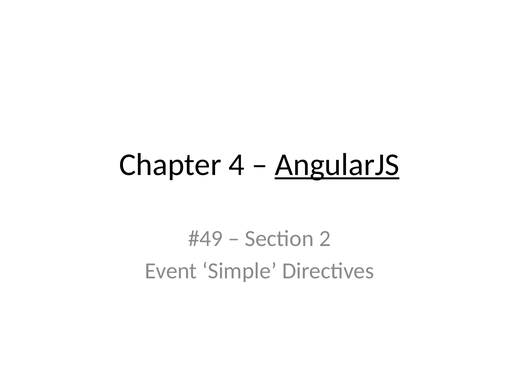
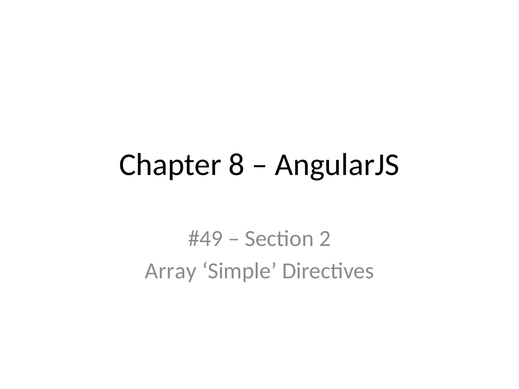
4: 4 -> 8
AngularJS underline: present -> none
Event: Event -> Array
